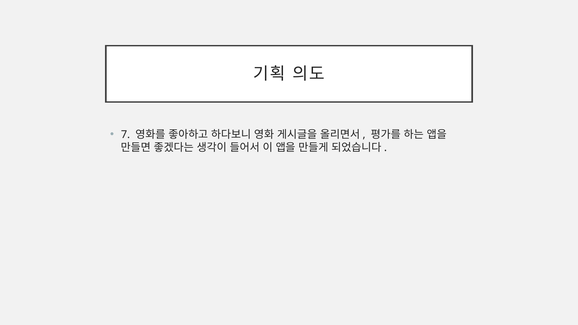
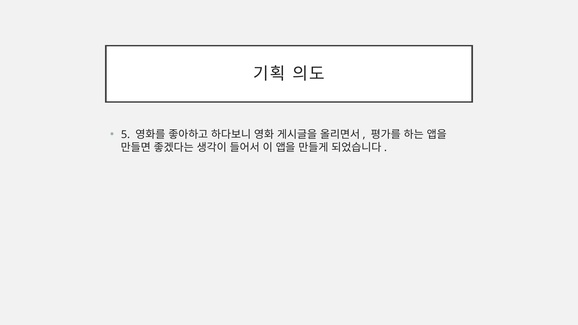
7: 7 -> 5
